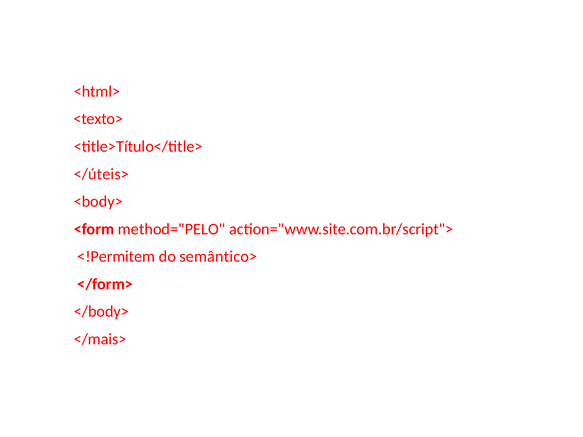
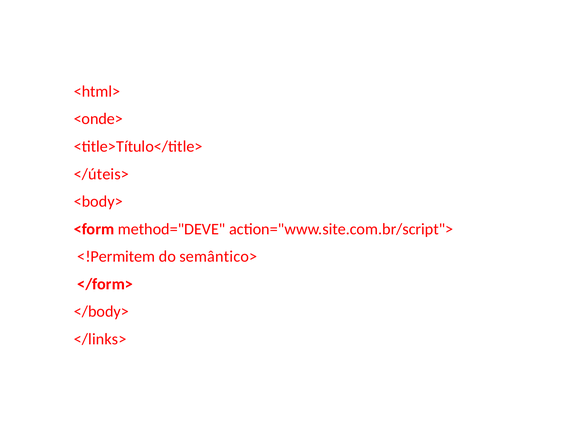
<texto>: <texto> -> <onde>
method="PELO: method="PELO -> method="DEVE
</mais>: </mais> -> </links>
